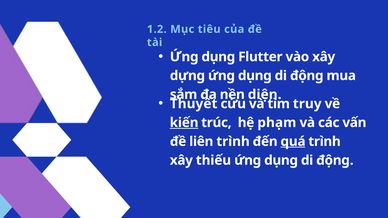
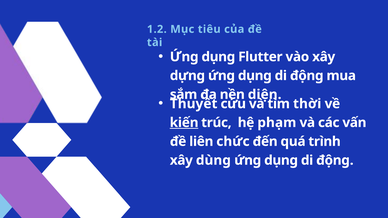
truy: truy -> thời
liên trình: trình -> chức
quá underline: present -> none
thiếu: thiếu -> dùng
